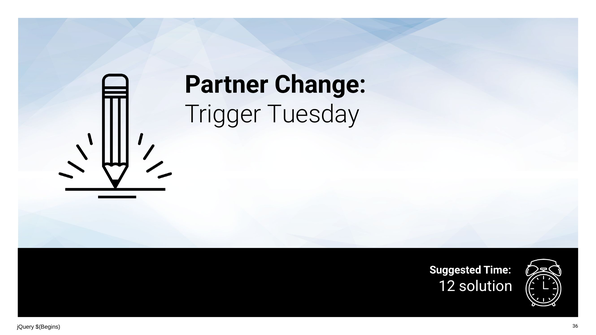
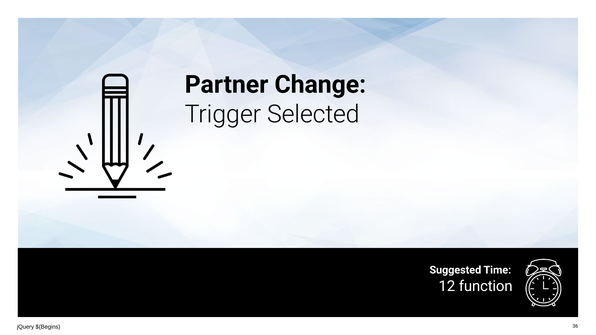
Tuesday: Tuesday -> Selected
solution: solution -> function
